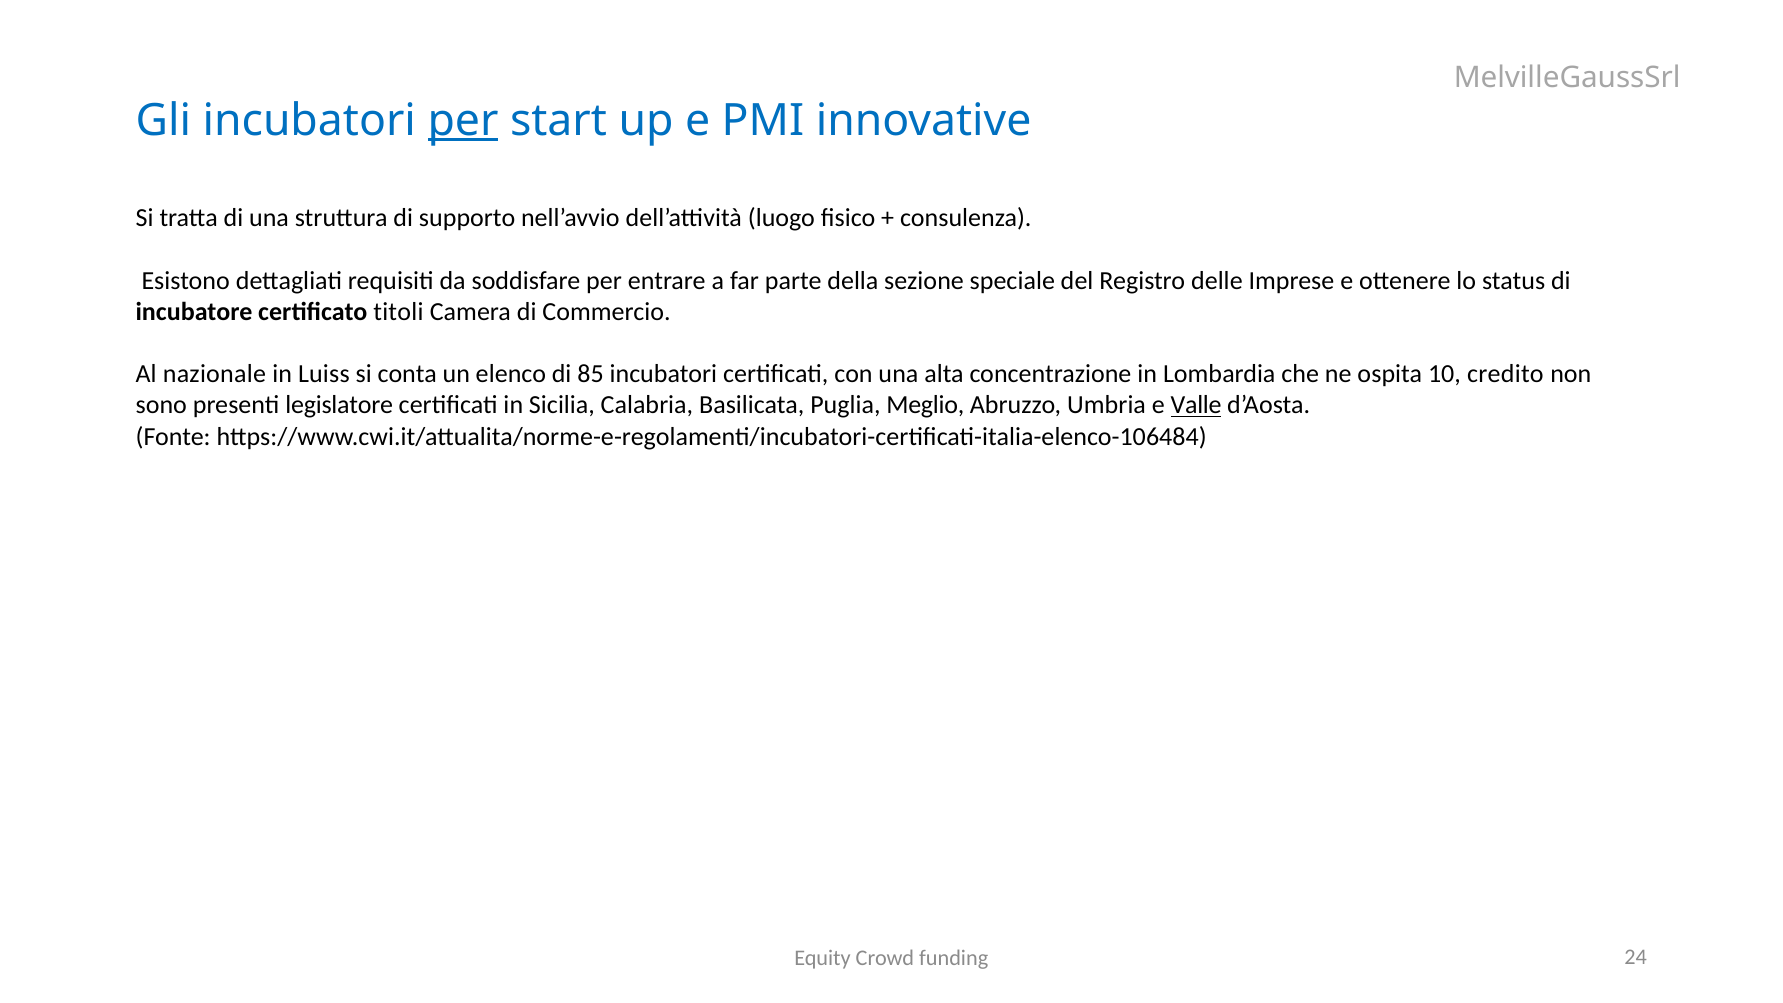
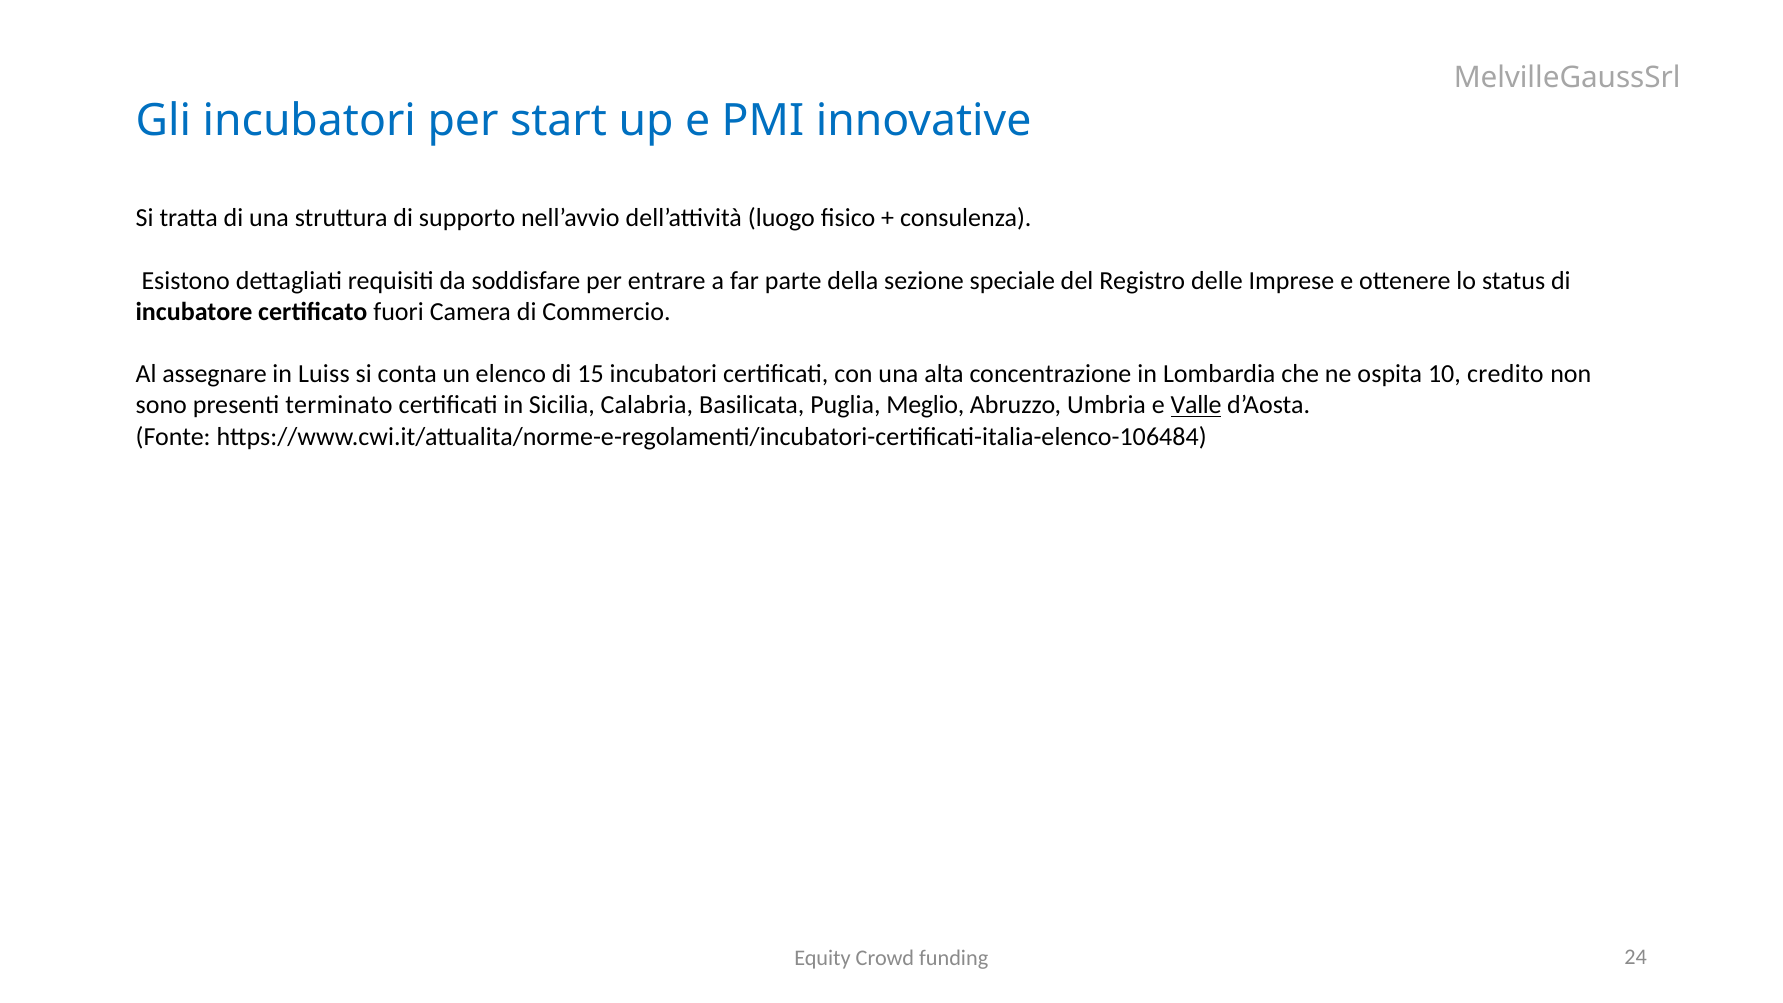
per at (463, 120) underline: present -> none
titoli: titoli -> fuori
nazionale: nazionale -> assegnare
85: 85 -> 15
legislatore: legislatore -> terminato
